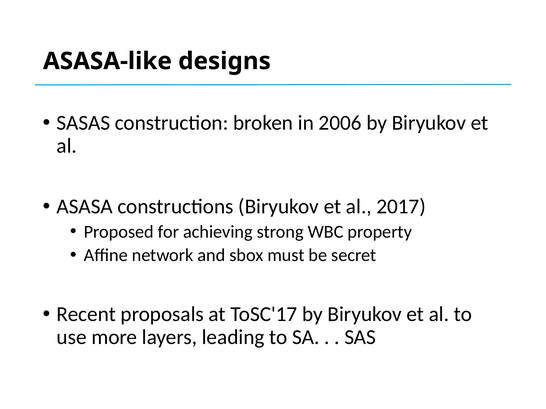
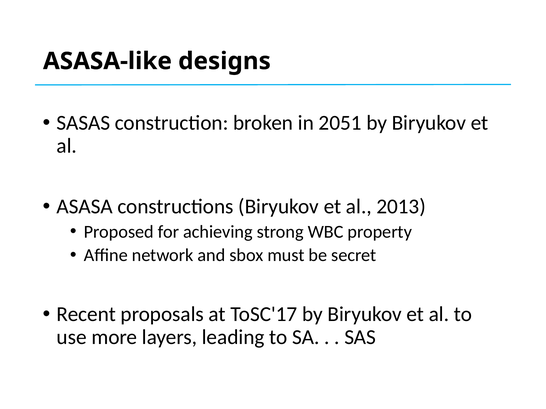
2006: 2006 -> 2051
2017: 2017 -> 2013
